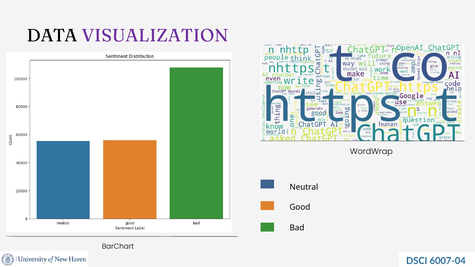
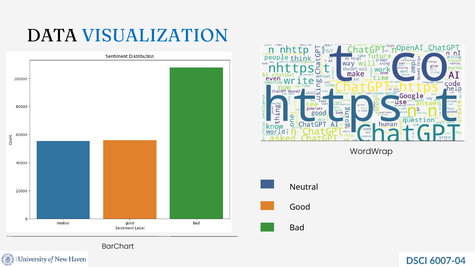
VISUALIZATION colour: purple -> blue
